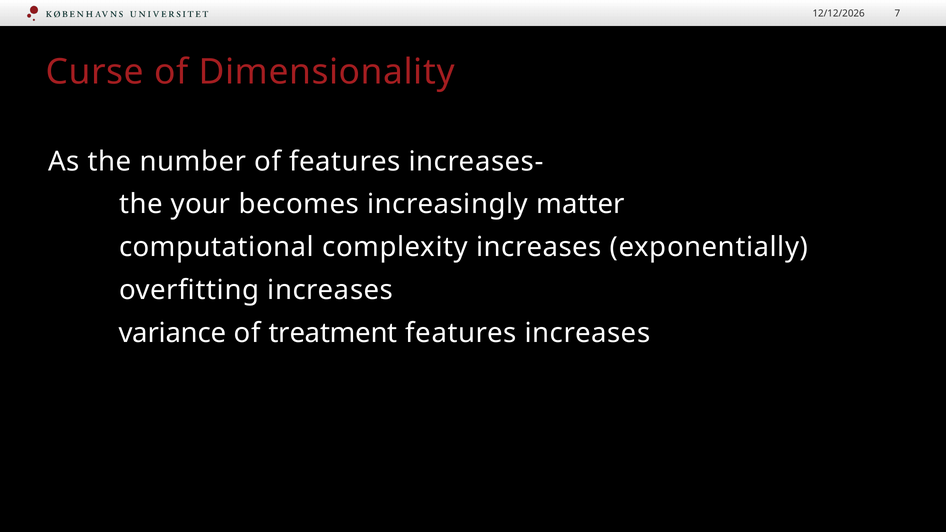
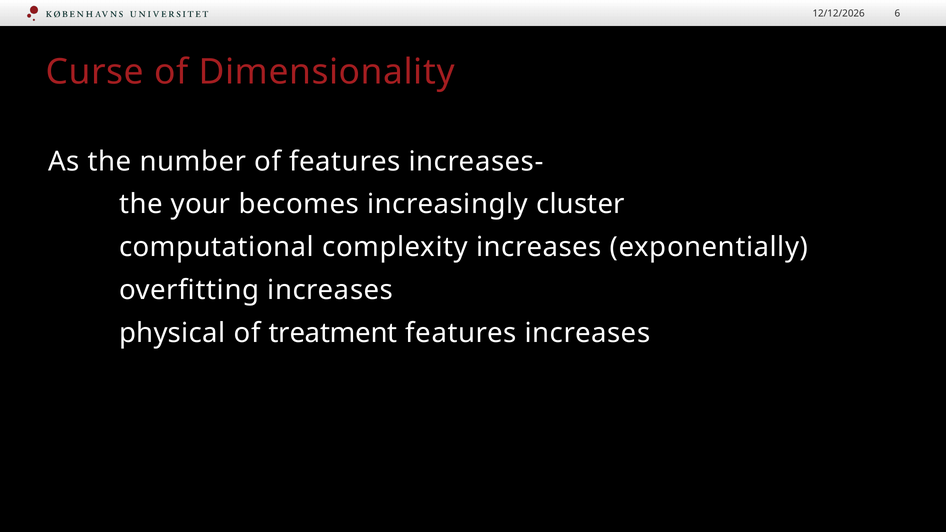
7: 7 -> 6
matter: matter -> cluster
variance: variance -> physical
